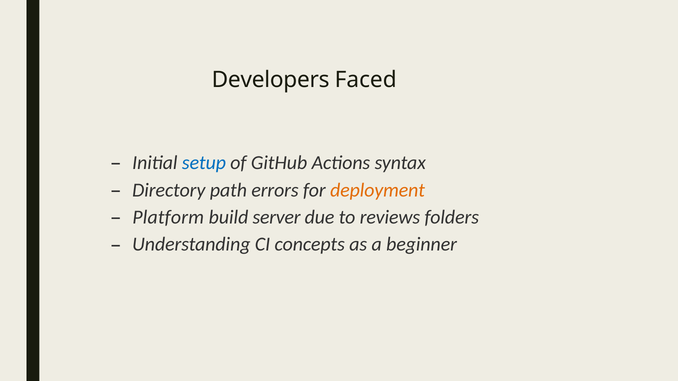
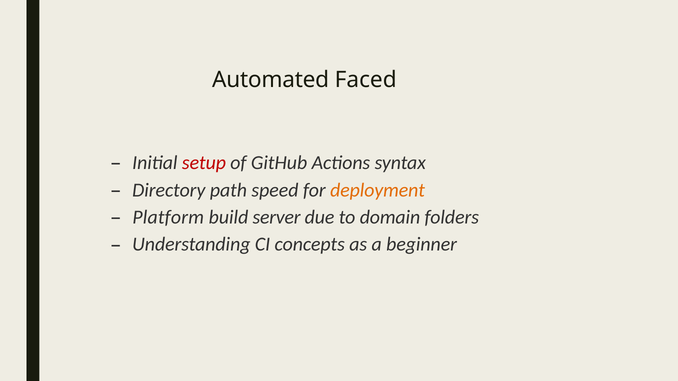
Developers: Developers -> Automated
setup colour: blue -> red
errors: errors -> speed
reviews: reviews -> domain
